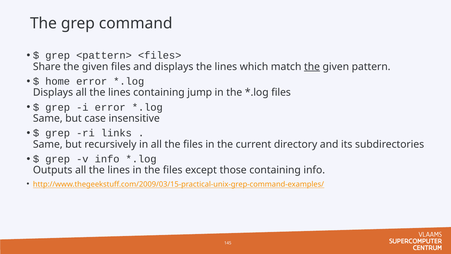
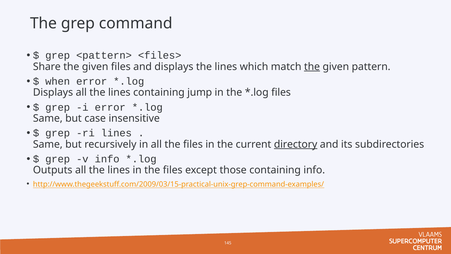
home: home -> when
ri links: links -> lines
directory underline: none -> present
